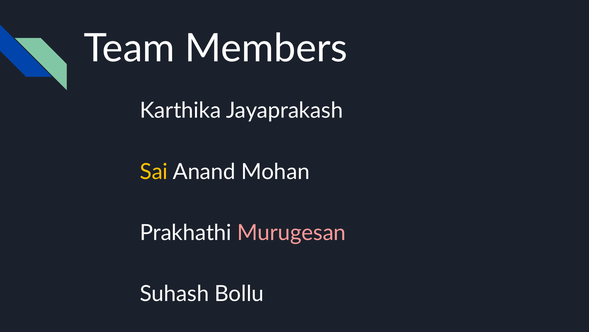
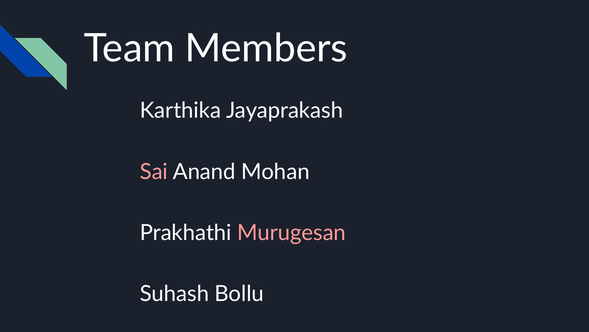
Sai colour: yellow -> pink
